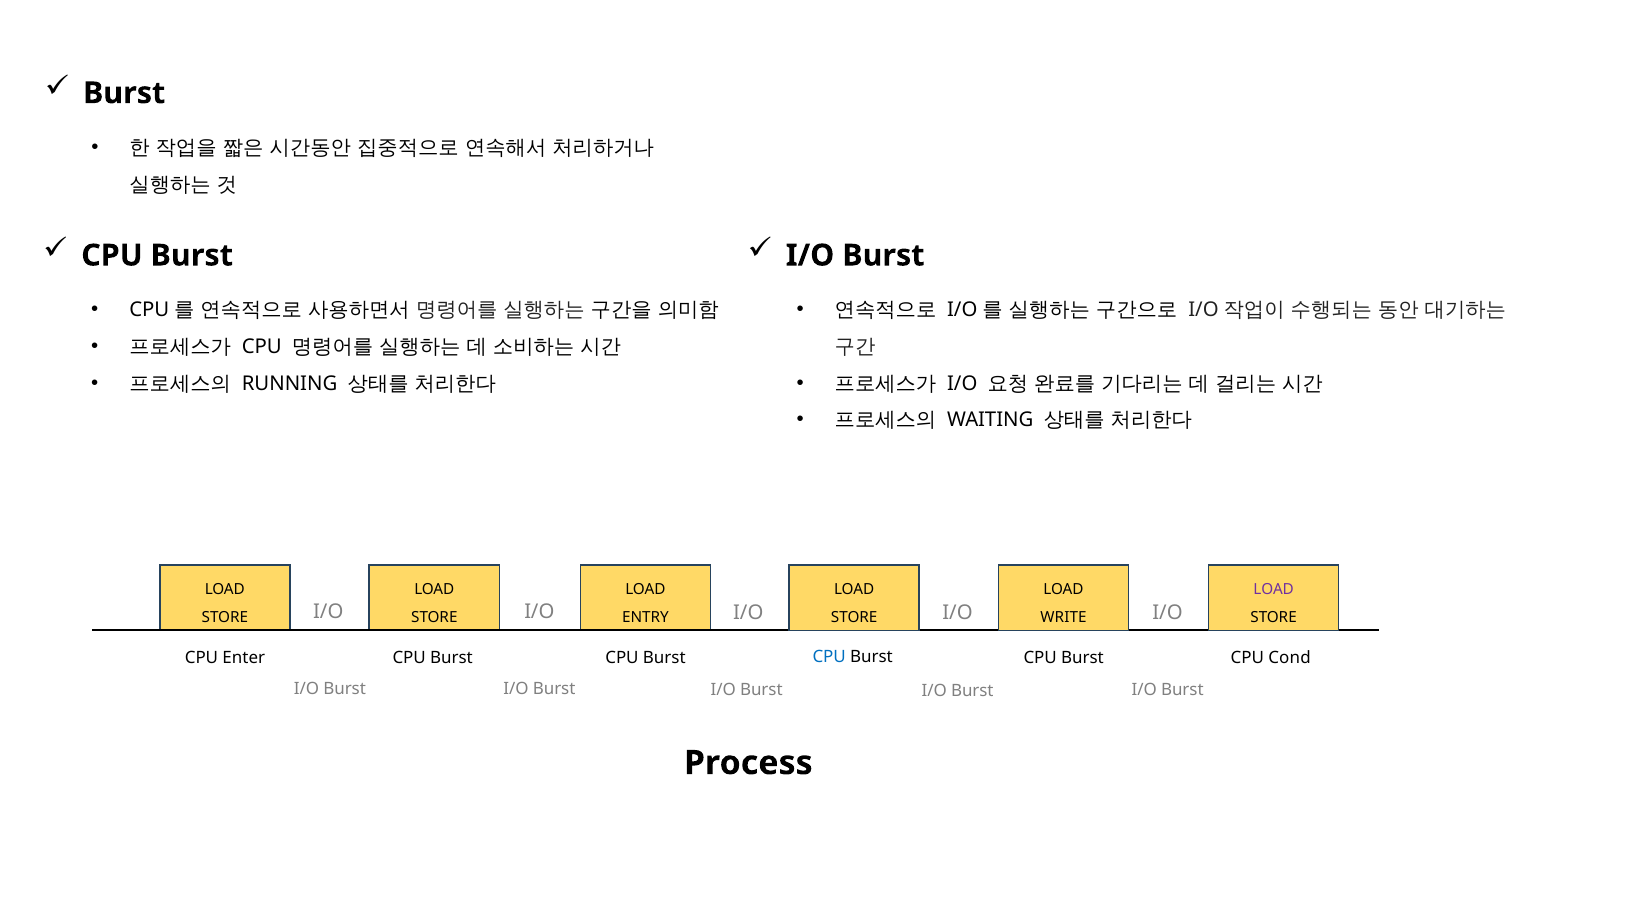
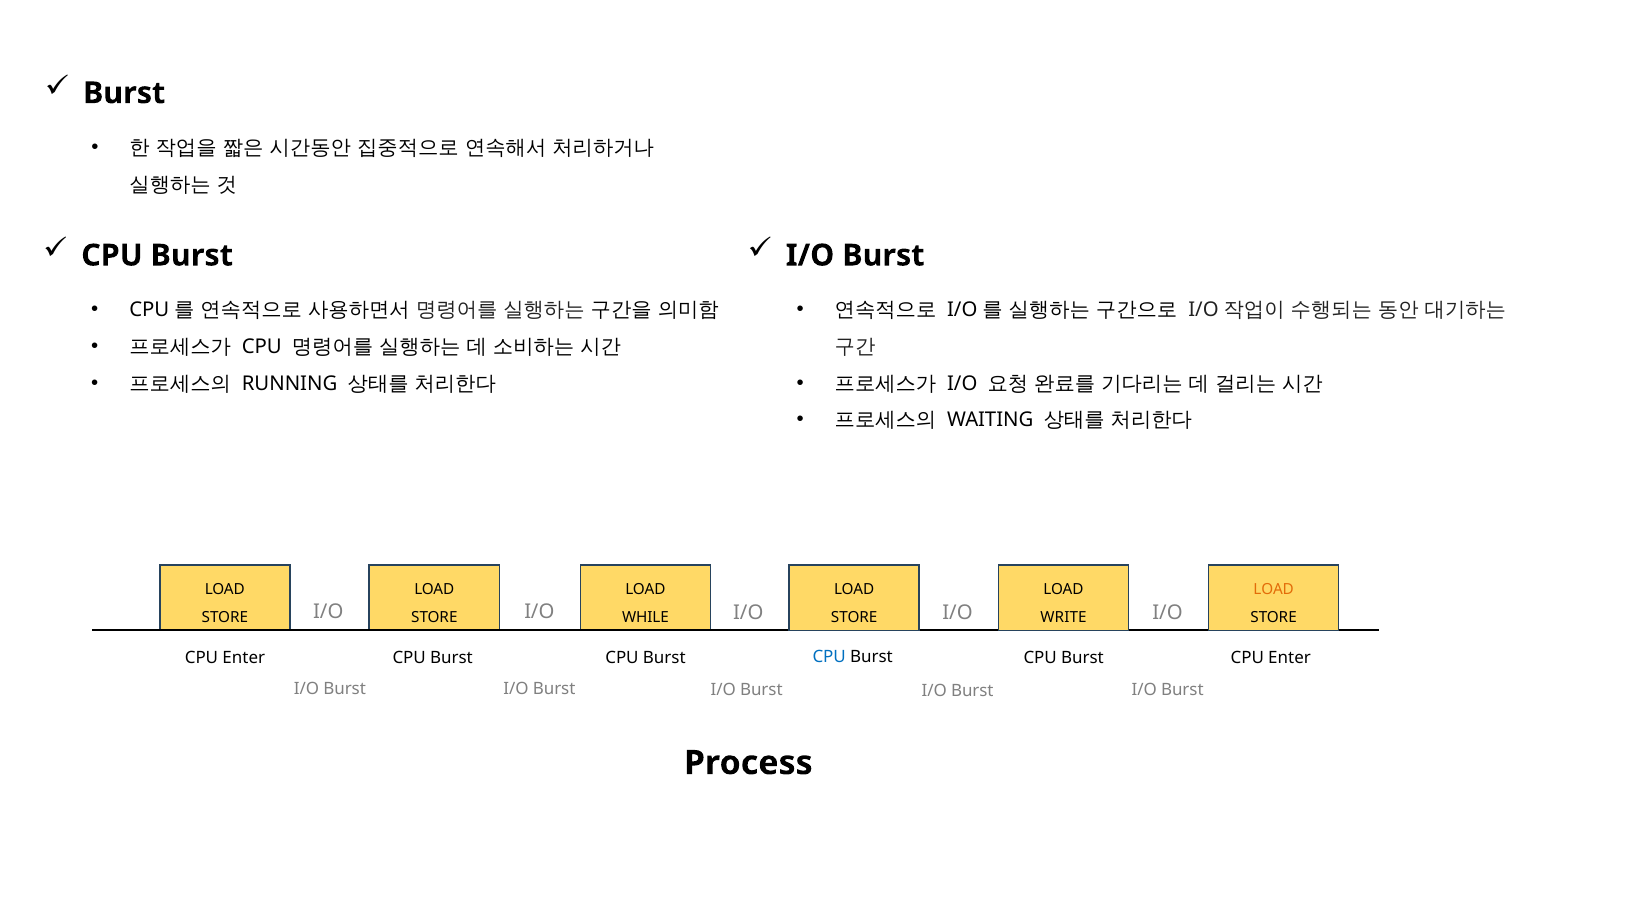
LOAD at (1274, 589) colour: purple -> orange
ENTRY: ENTRY -> WHILE
Burst CPU Cond: Cond -> Enter
